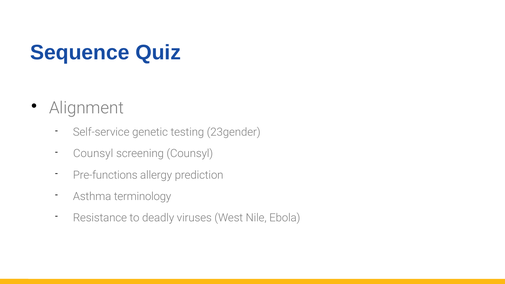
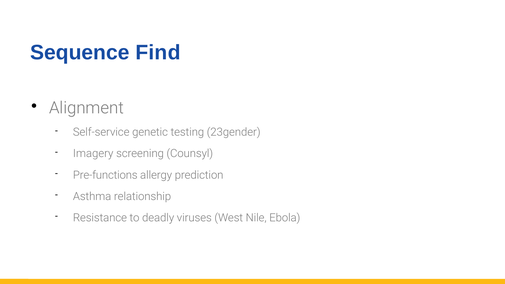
Quiz: Quiz -> Find
Counsyl at (93, 154): Counsyl -> Imagery
terminology: terminology -> relationship
